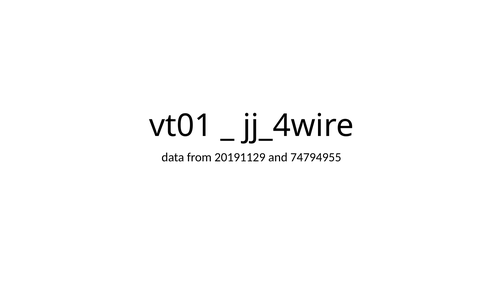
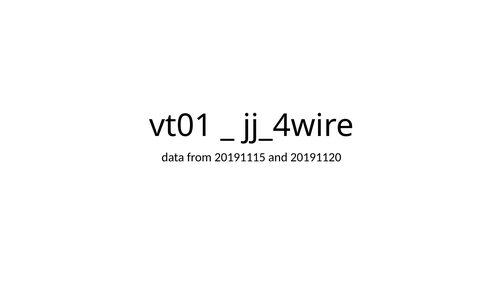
20191129: 20191129 -> 20191115
74794955: 74794955 -> 20191120
